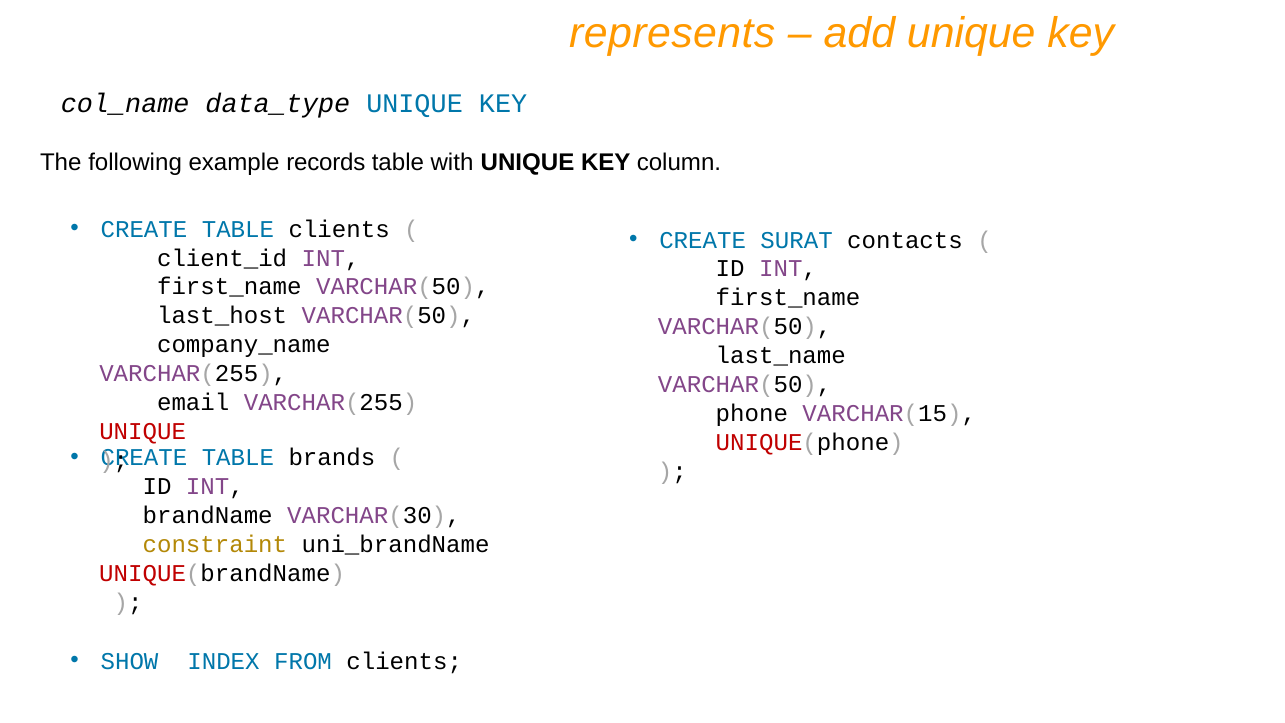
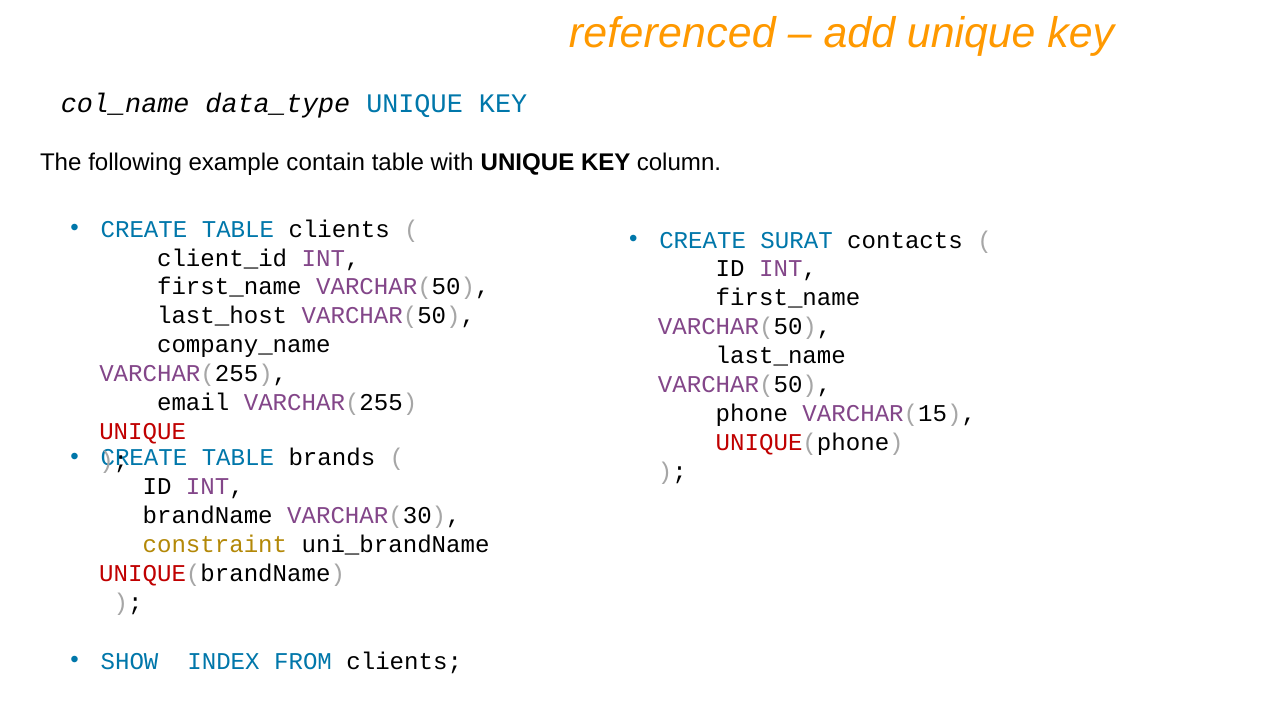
represents: represents -> referenced
records: records -> contain
